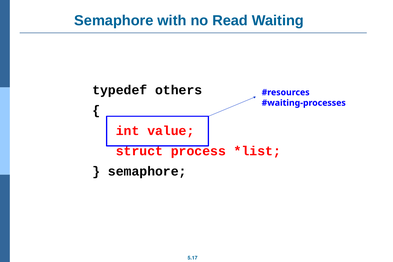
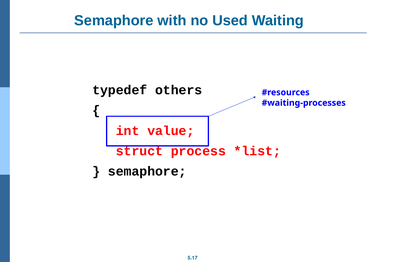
Read: Read -> Used
